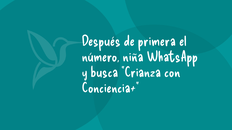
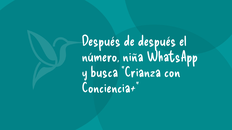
de primera: primera -> después
